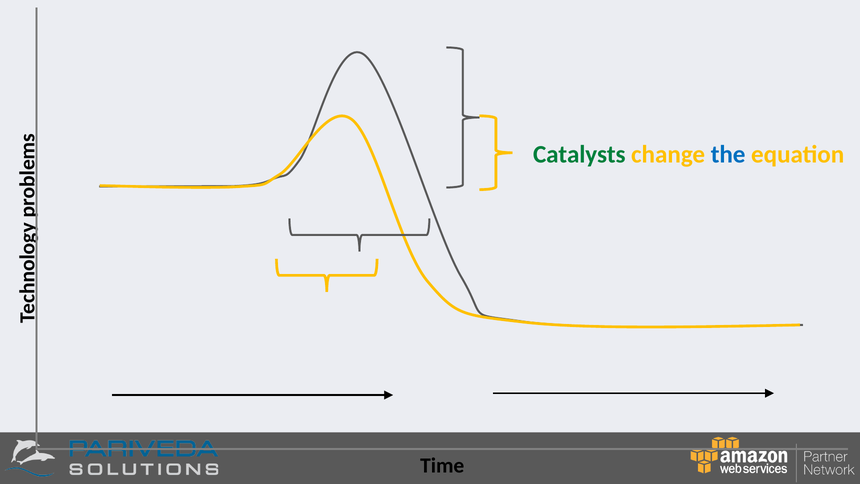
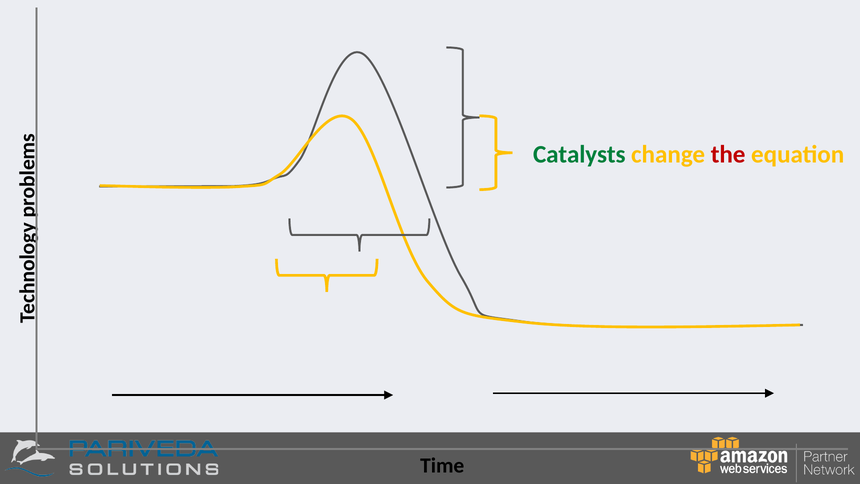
the colour: blue -> red
